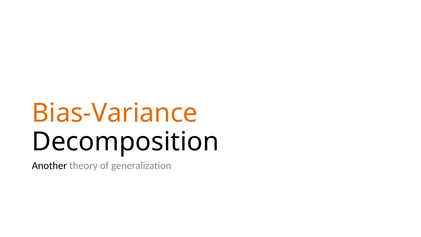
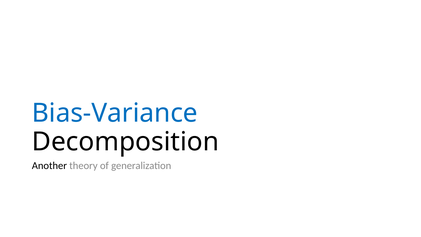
Bias-Variance colour: orange -> blue
